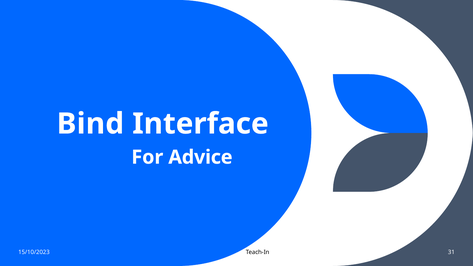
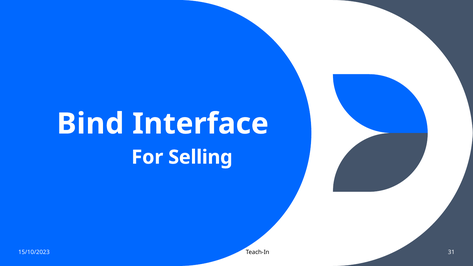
Advice: Advice -> Selling
